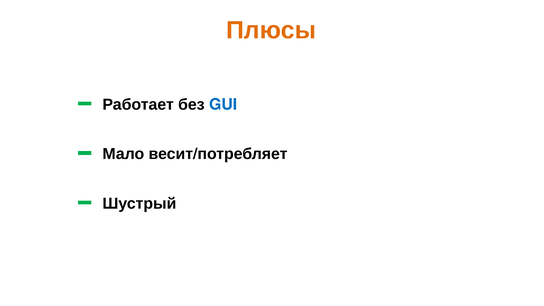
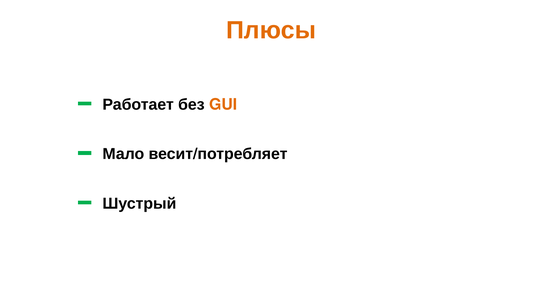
GUI colour: blue -> orange
